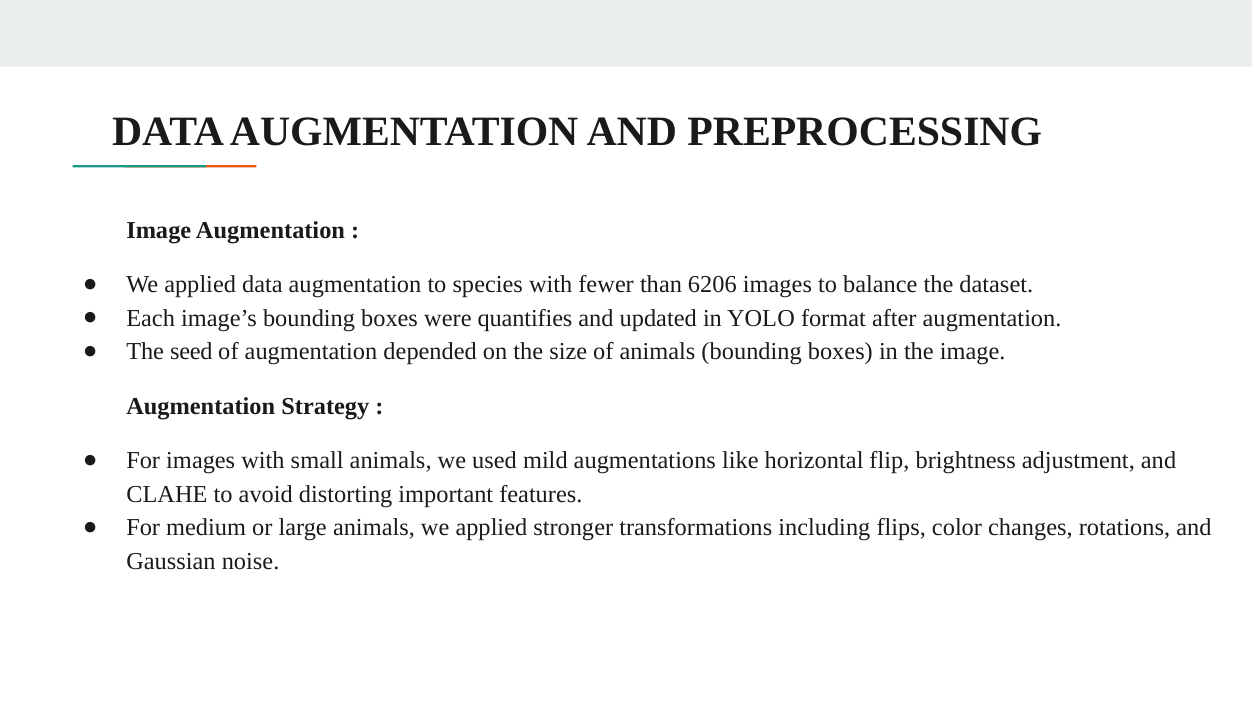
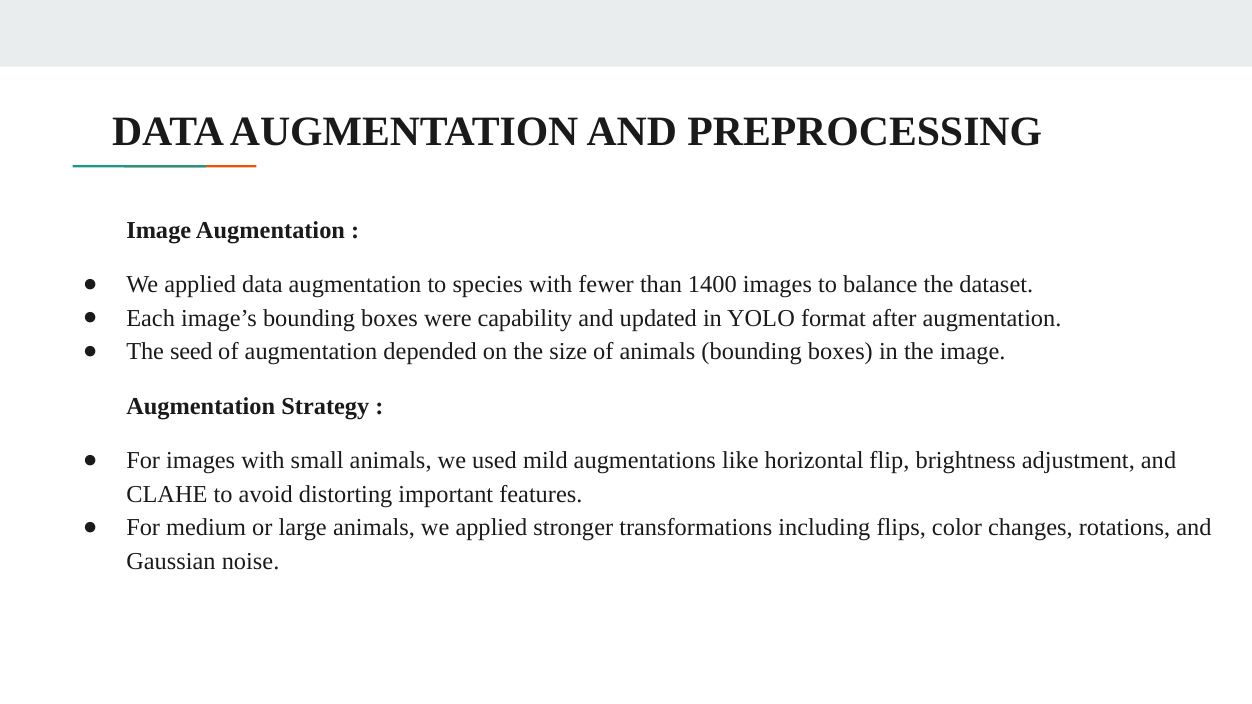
6206: 6206 -> 1400
quantifies: quantifies -> capability
